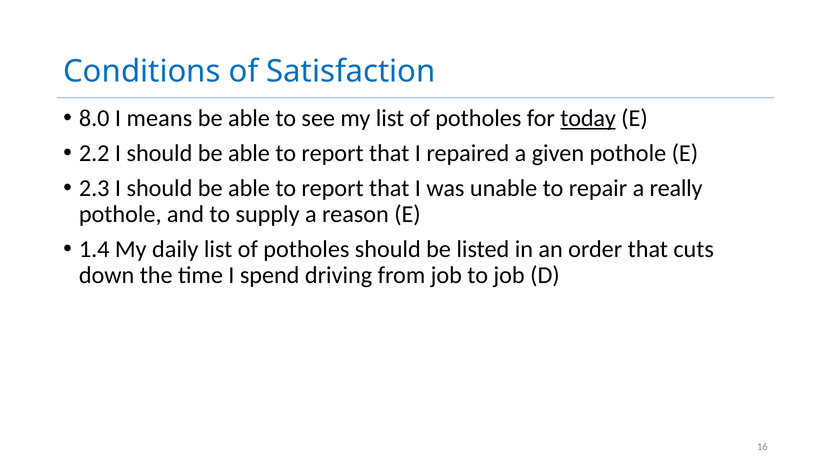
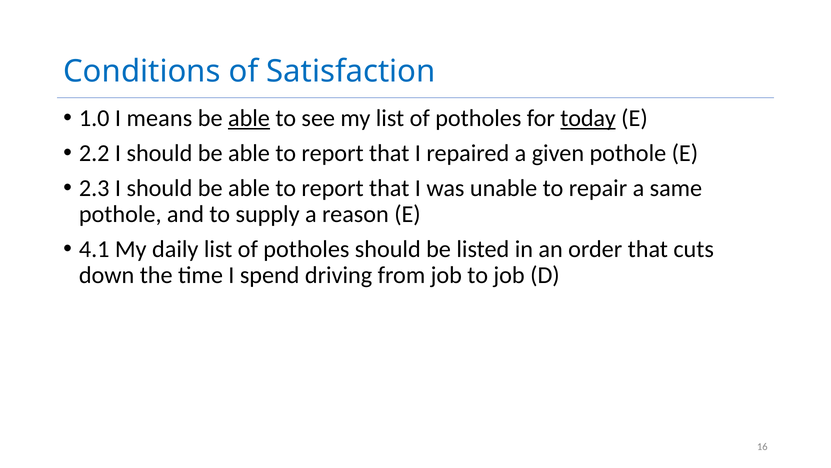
8.0: 8.0 -> 1.0
able at (249, 118) underline: none -> present
really: really -> same
1.4: 1.4 -> 4.1
